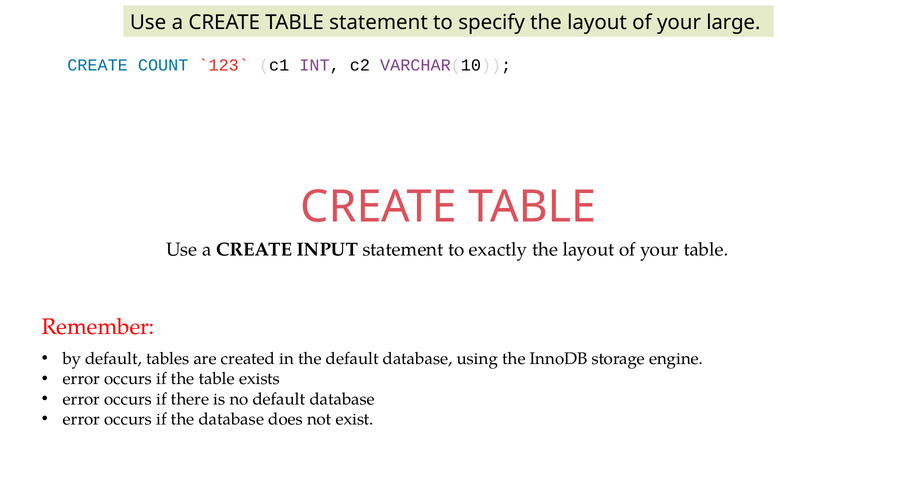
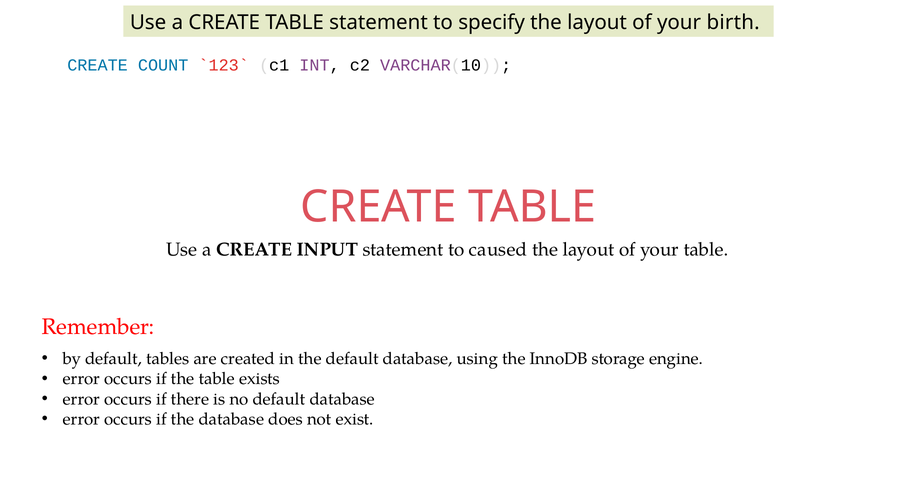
large: large -> birth
exactly: exactly -> caused
